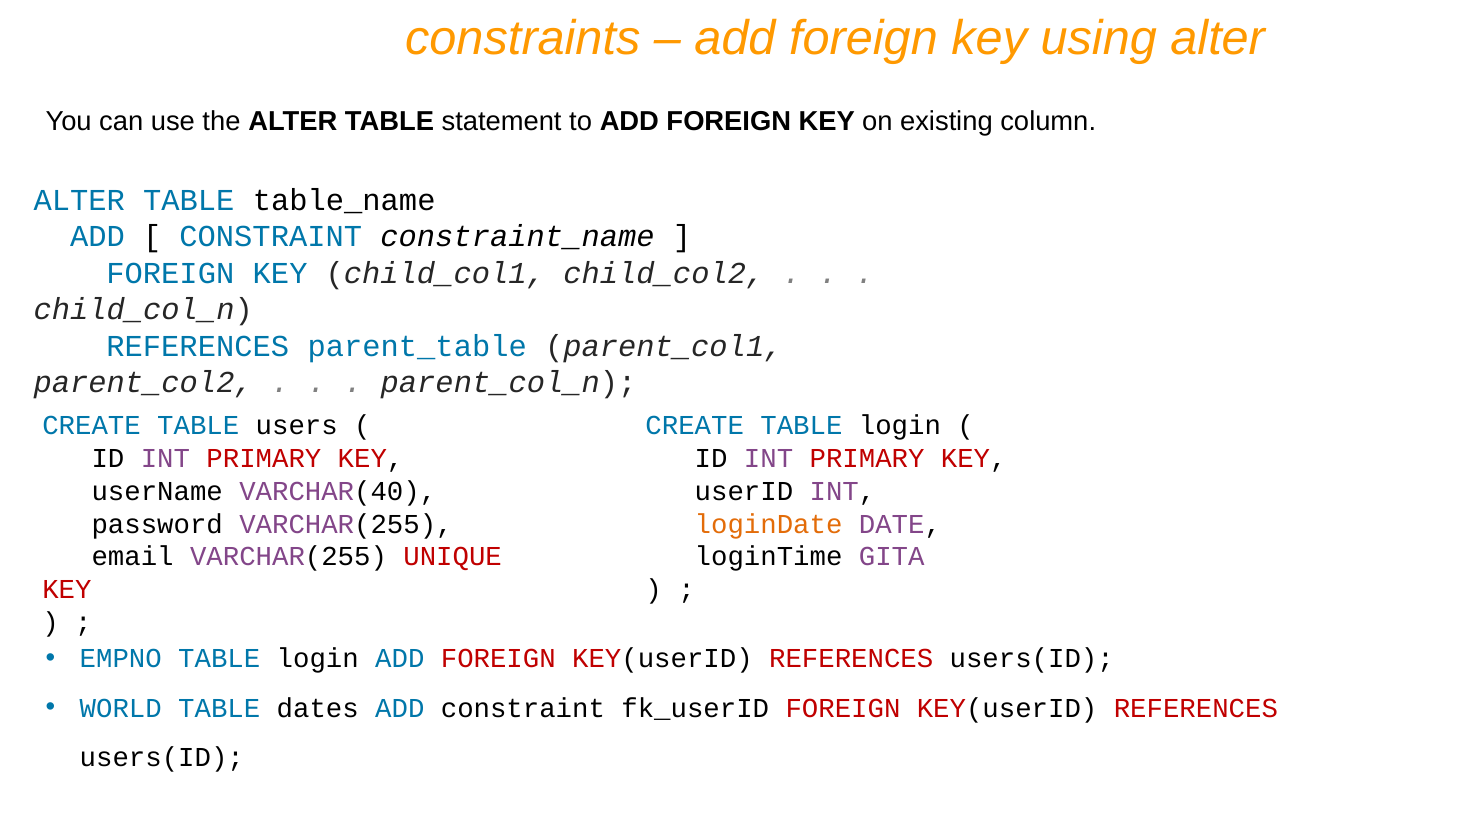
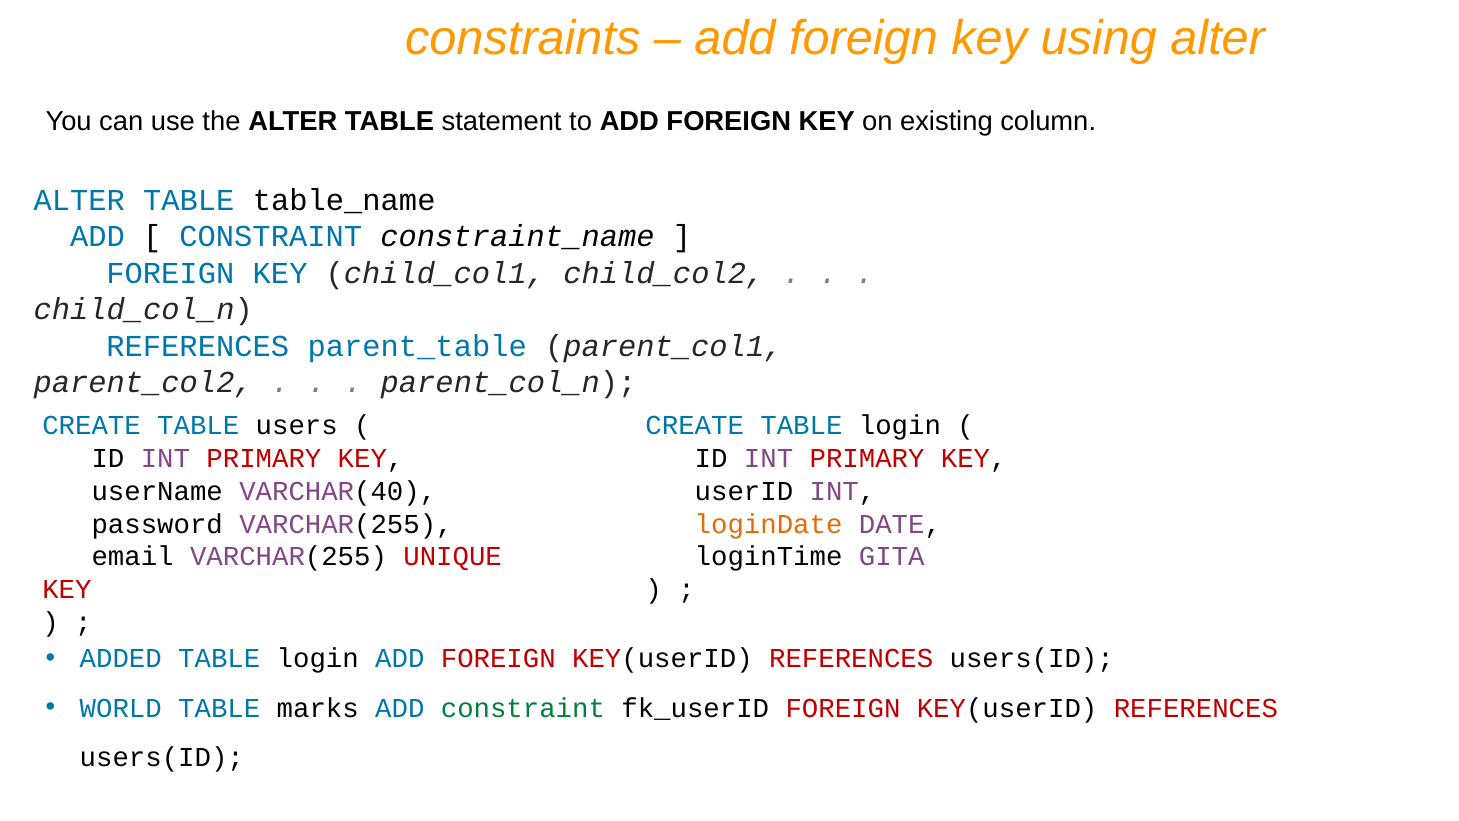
EMPNO: EMPNO -> ADDED
dates: dates -> marks
constraint at (523, 708) colour: black -> green
